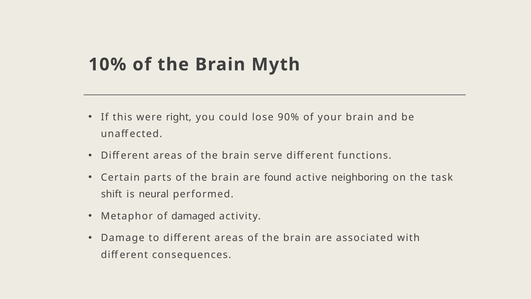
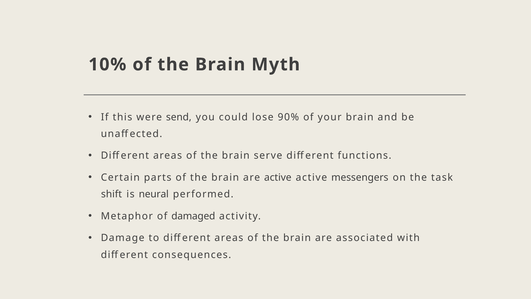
right: right -> send
are found: found -> active
neighboring: neighboring -> messengers
